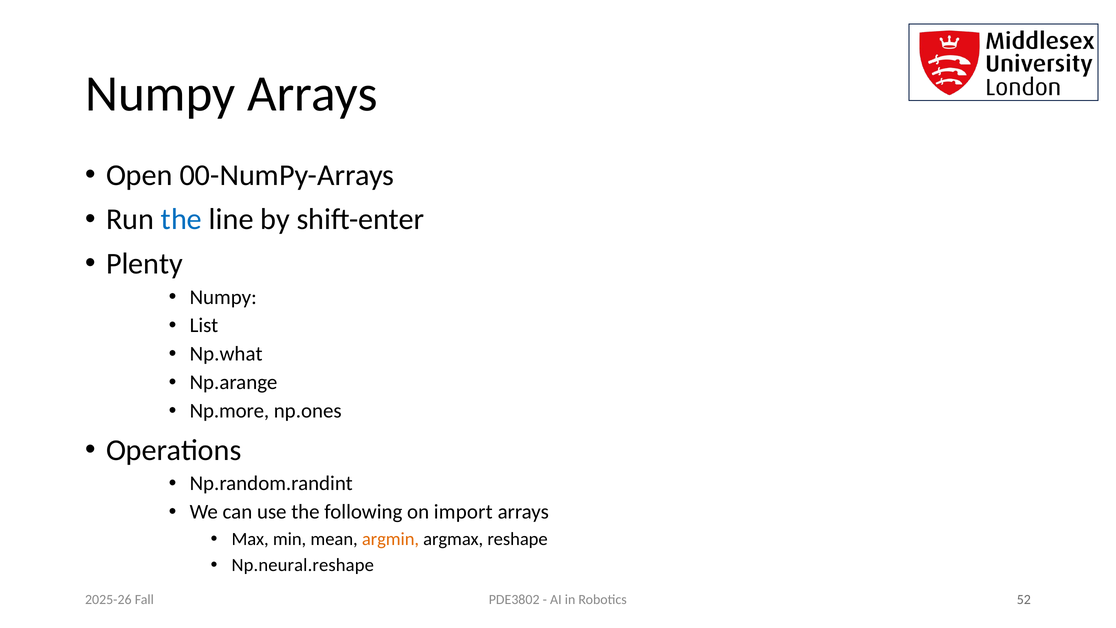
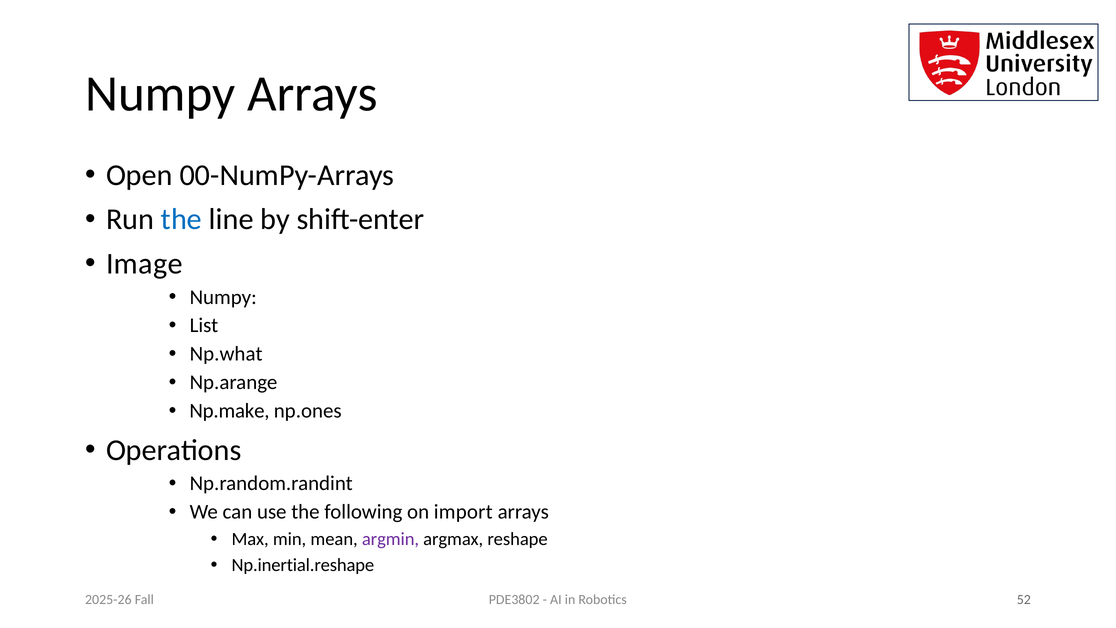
Plenty: Plenty -> Image
Np.more: Np.more -> Np.make
argmin colour: orange -> purple
Np.neural.reshape: Np.neural.reshape -> Np.inertial.reshape
